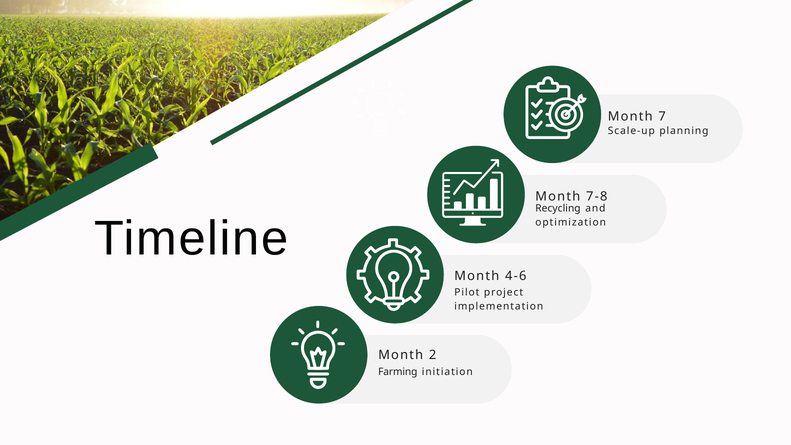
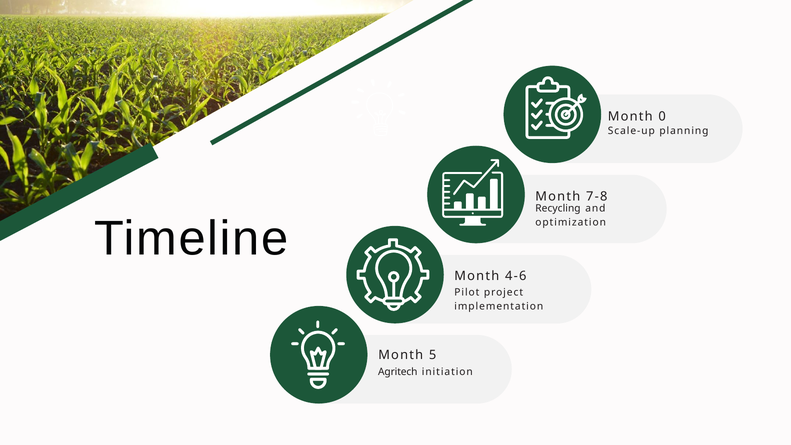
7: 7 -> 0
2: 2 -> 5
Farming: Farming -> Agritech
